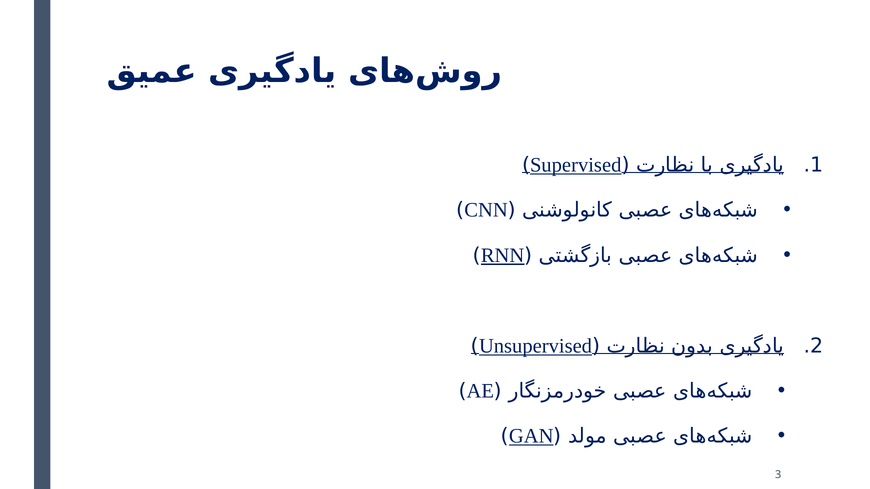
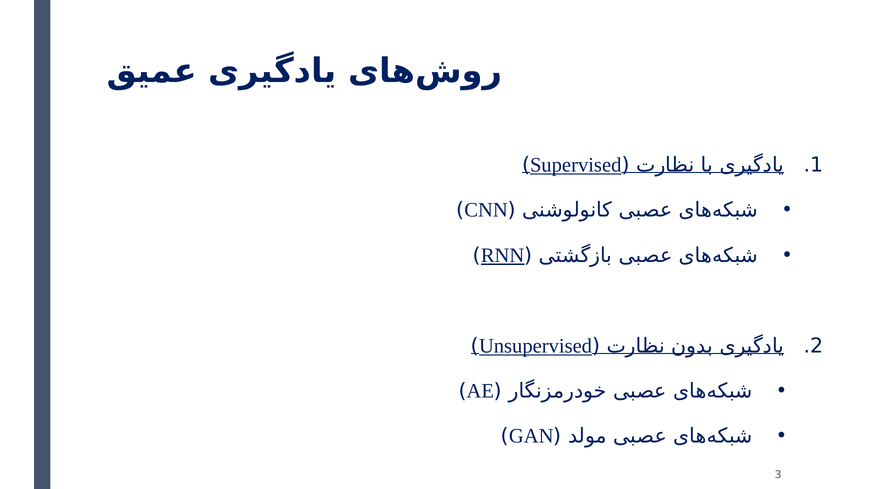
GAN underline: present -> none
